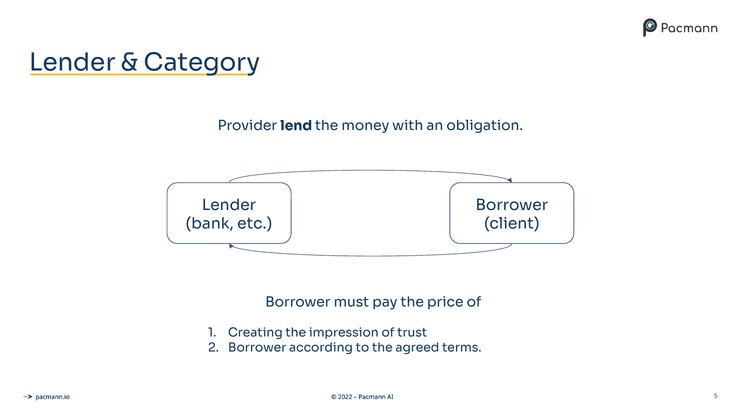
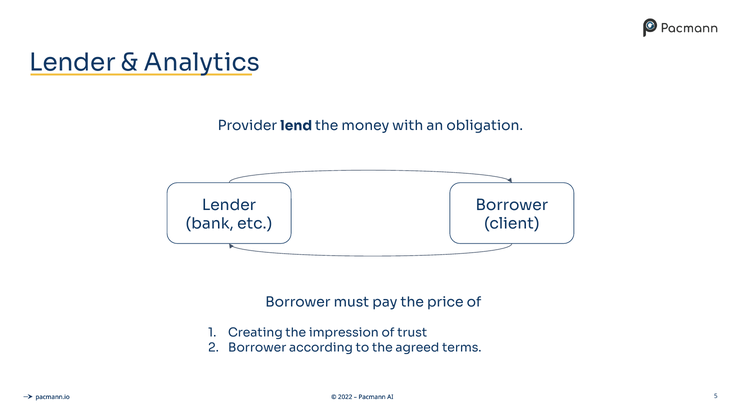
Category: Category -> Analytics
